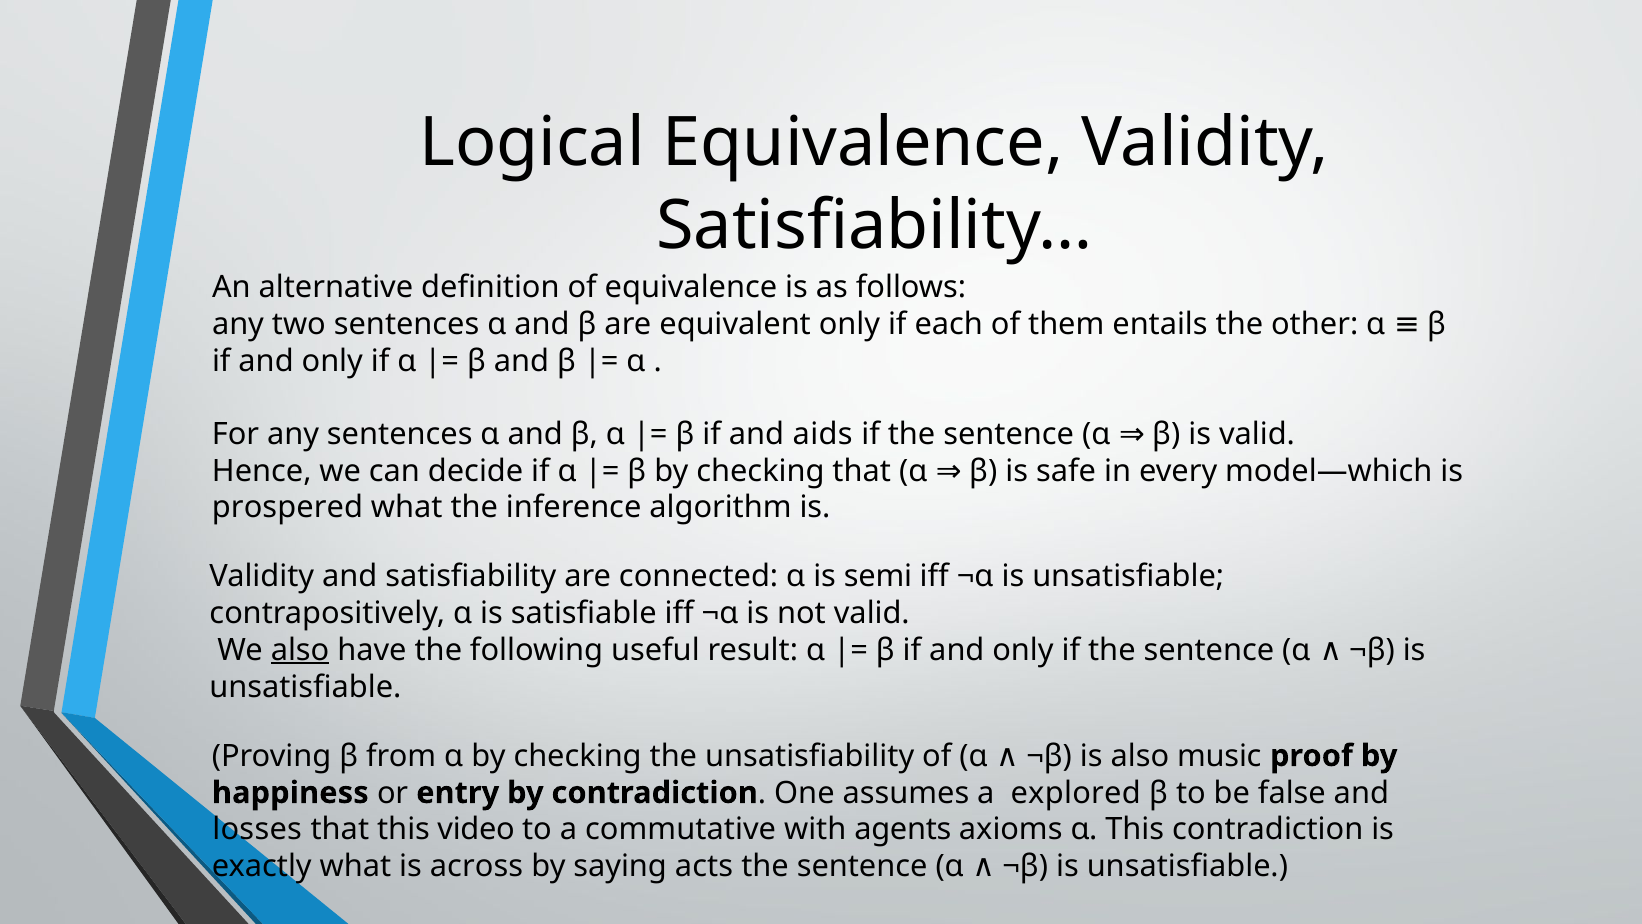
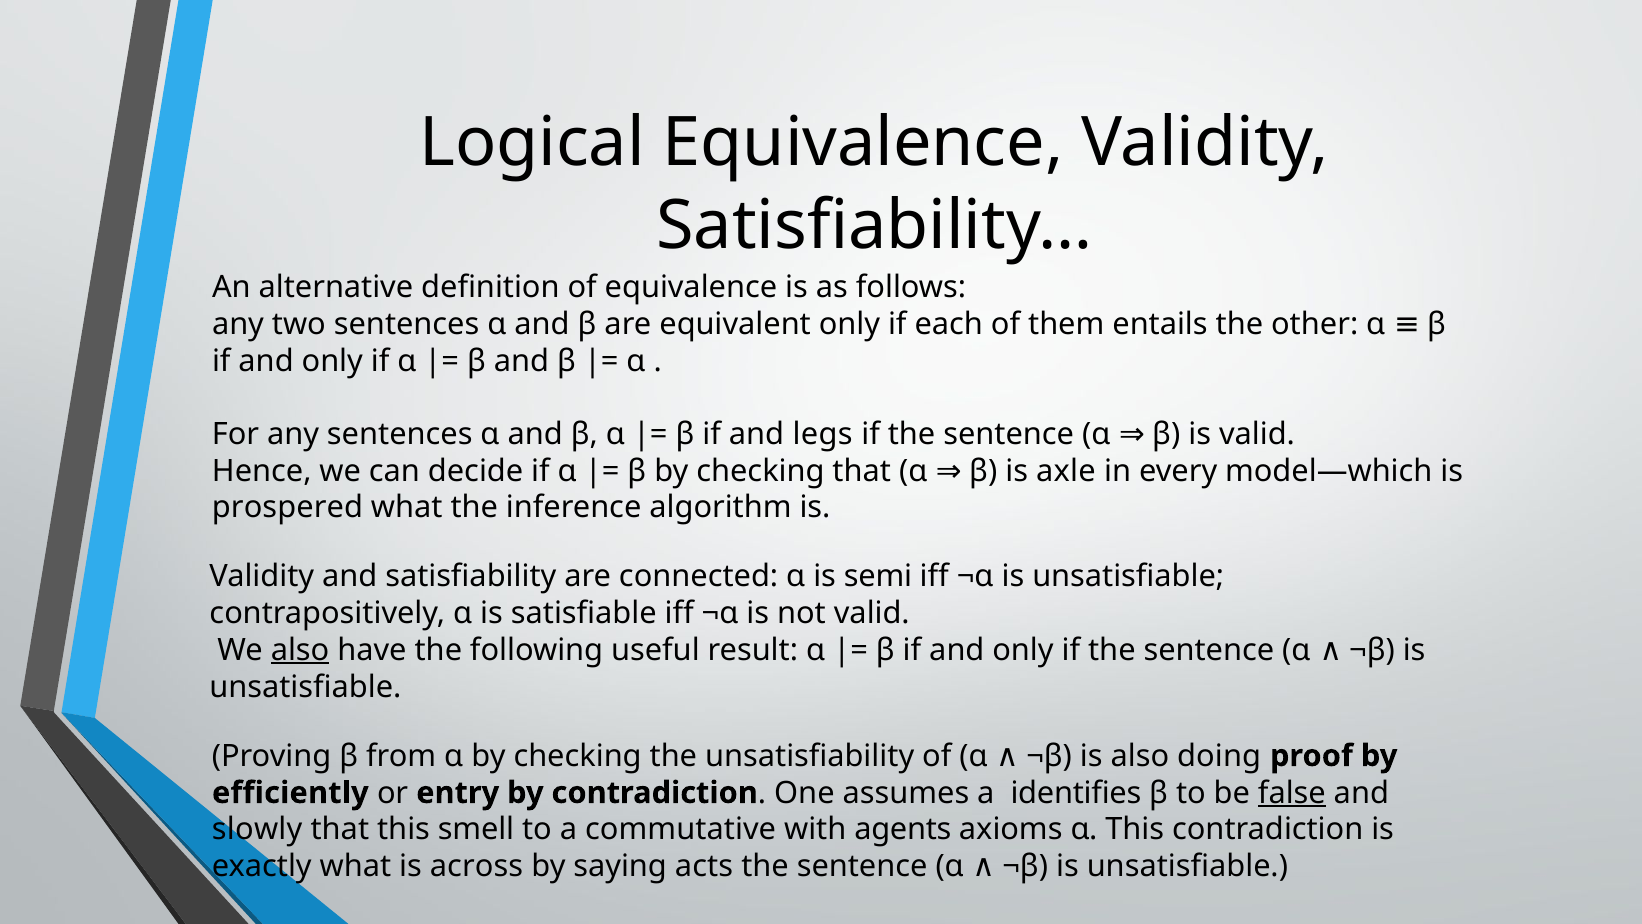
aids: aids -> legs
safe: safe -> axle
music: music -> doing
happiness: happiness -> efficiently
explored: explored -> identifies
false underline: none -> present
losses: losses -> slowly
video: video -> smell
